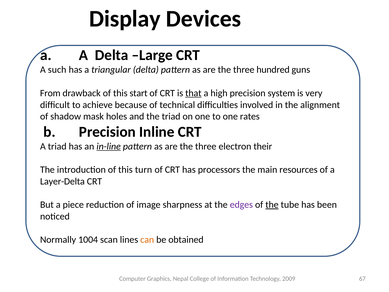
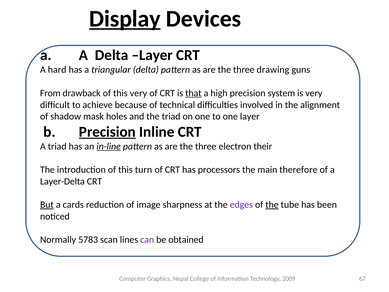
Display underline: none -> present
Delta Large: Large -> Layer
such: such -> hard
hundred: hundred -> drawing
this start: start -> very
one rates: rates -> layer
Precision at (107, 132) underline: none -> present
resources: resources -> therefore
But underline: none -> present
piece: piece -> cards
1004: 1004 -> 5783
can colour: orange -> purple
